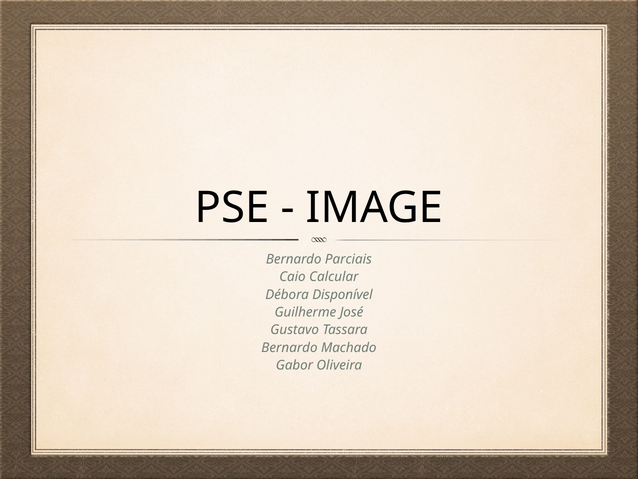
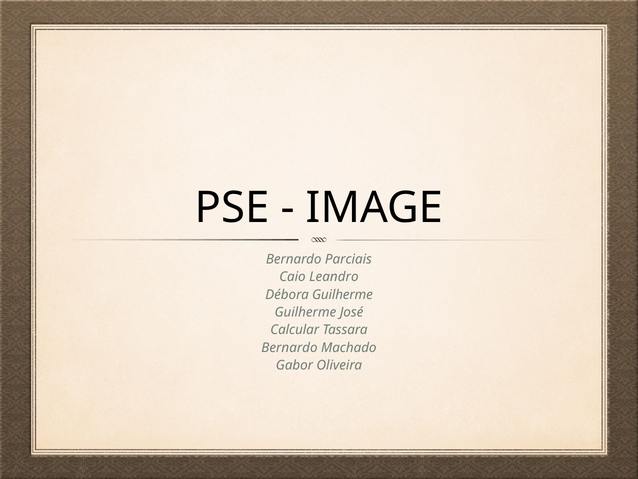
Calcular: Calcular -> Leandro
Débora Disponível: Disponível -> Guilherme
Gustavo: Gustavo -> Calcular
